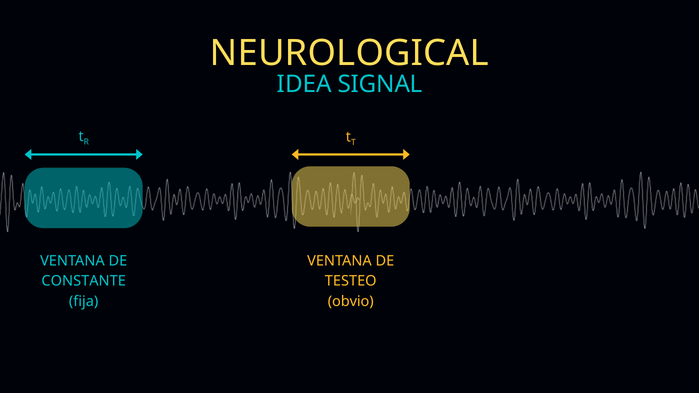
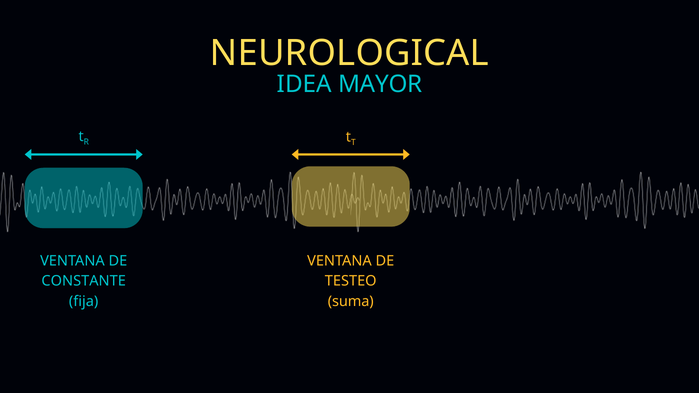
SIGNAL: SIGNAL -> MAYOR
obvio: obvio -> suma
